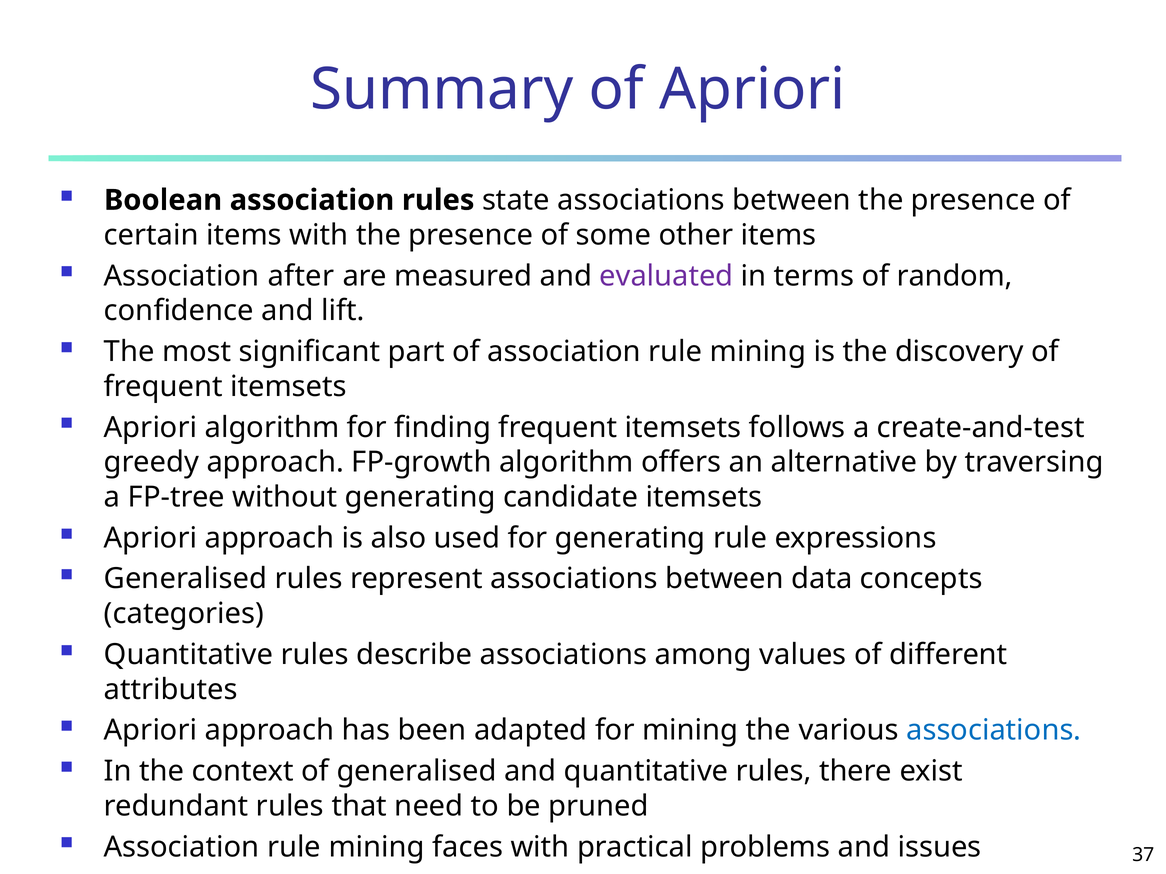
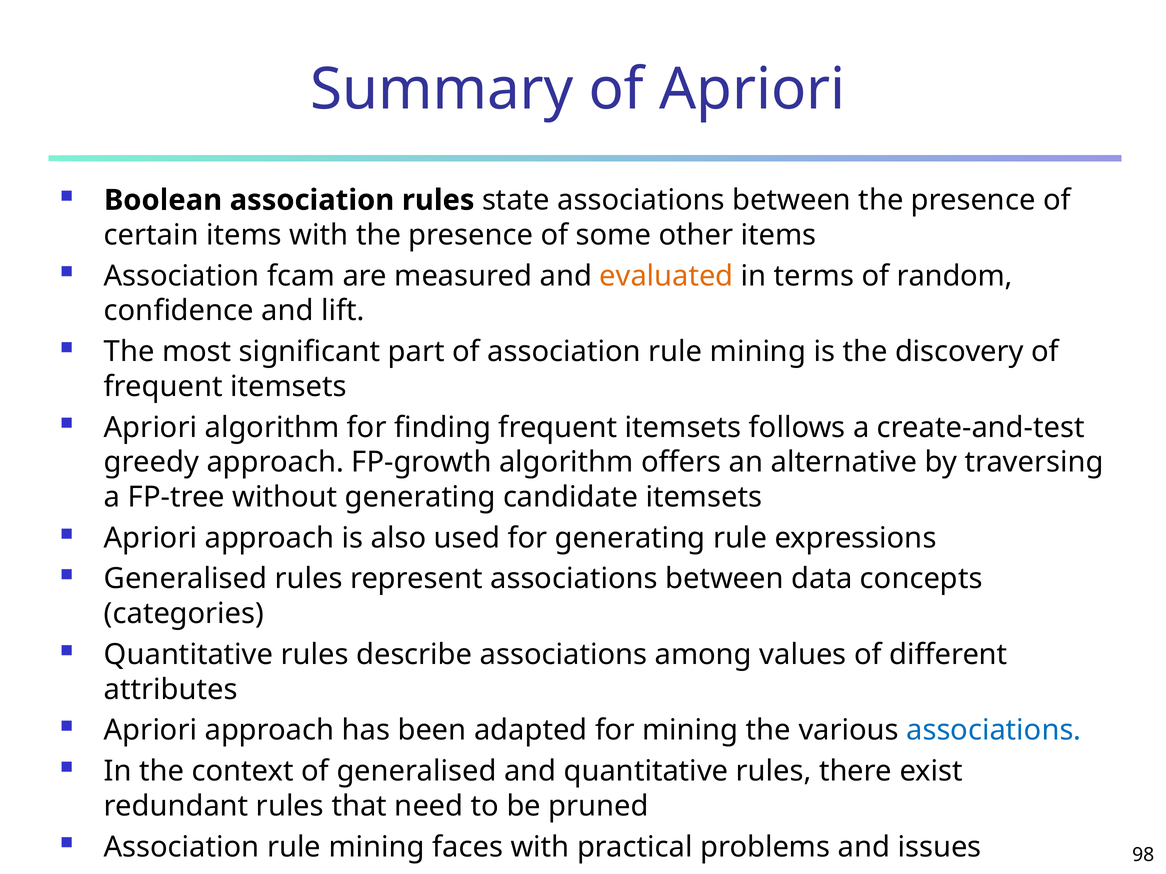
after: after -> fcam
evaluated colour: purple -> orange
37: 37 -> 98
